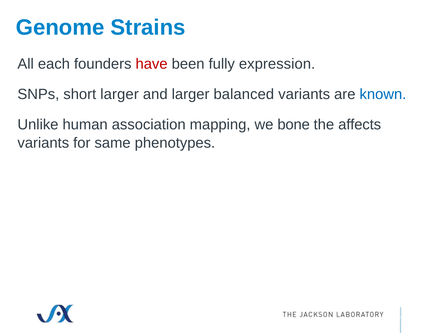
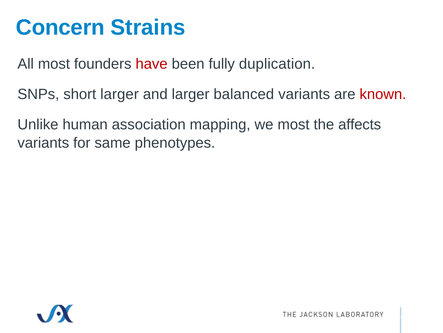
Genome: Genome -> Concern
All each: each -> most
expression: expression -> duplication
known colour: blue -> red
we bone: bone -> most
